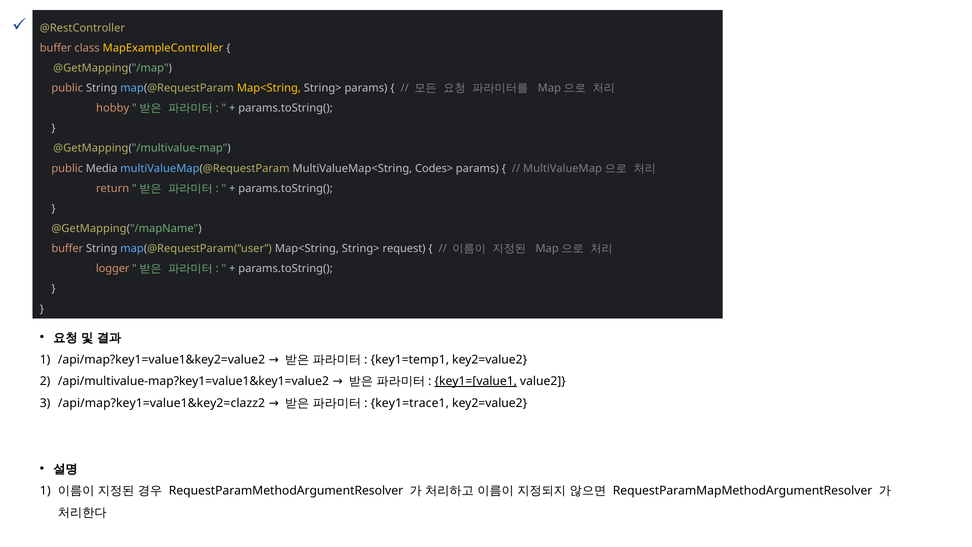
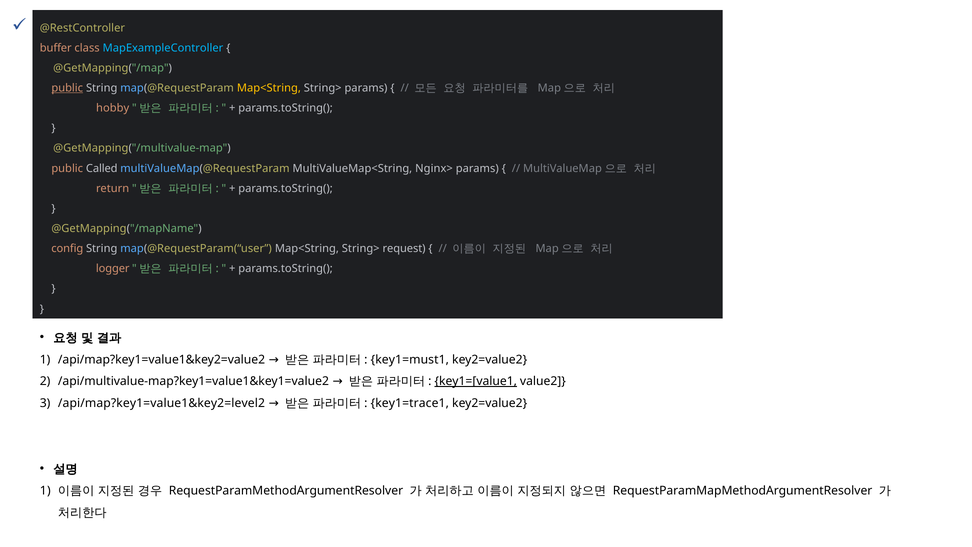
MapExampleController colour: yellow -> light blue
public at (67, 88) underline: none -> present
Media: Media -> Called
Codes>: Codes> -> Nginx>
buffer at (67, 249): buffer -> config
key1=temp1: key1=temp1 -> key1=must1
/api/map?key1=value1&key2=clazz2: /api/map?key1=value1&key2=clazz2 -> /api/map?key1=value1&key2=level2
